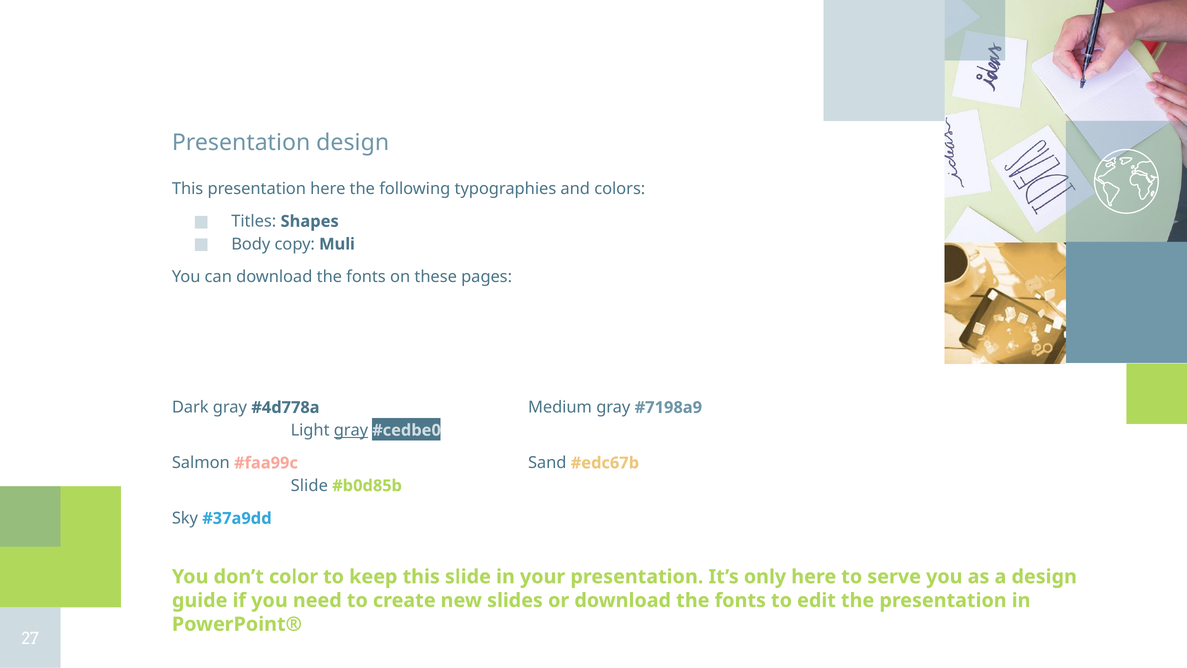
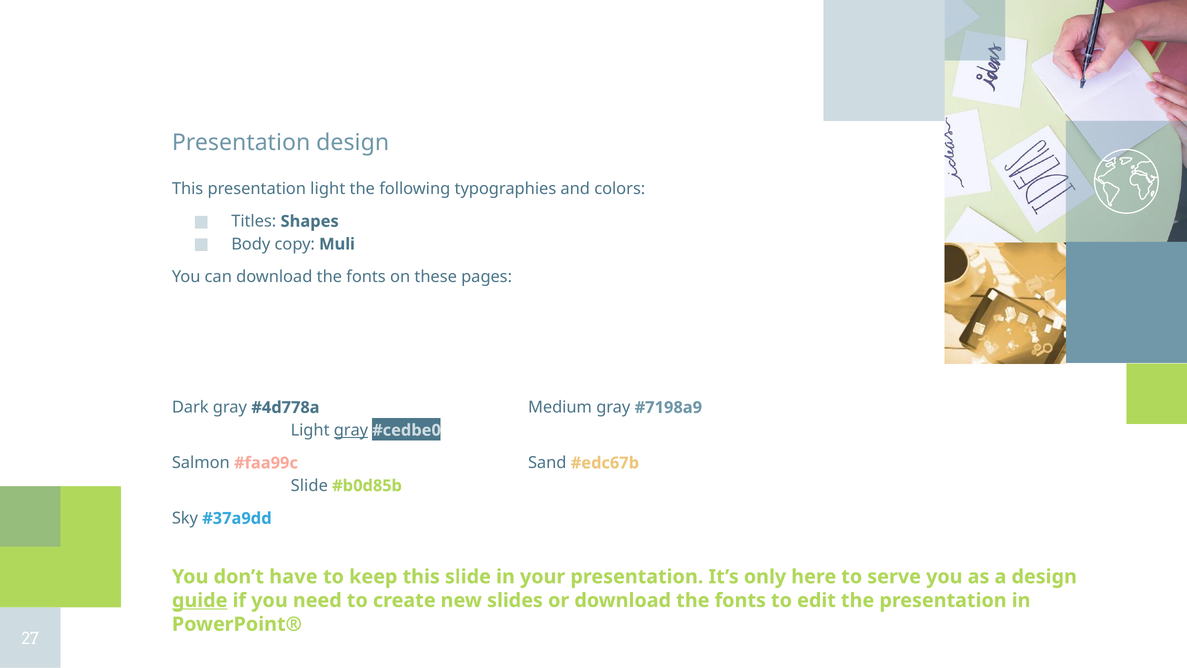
presentation here: here -> light
color: color -> have
guide underline: none -> present
